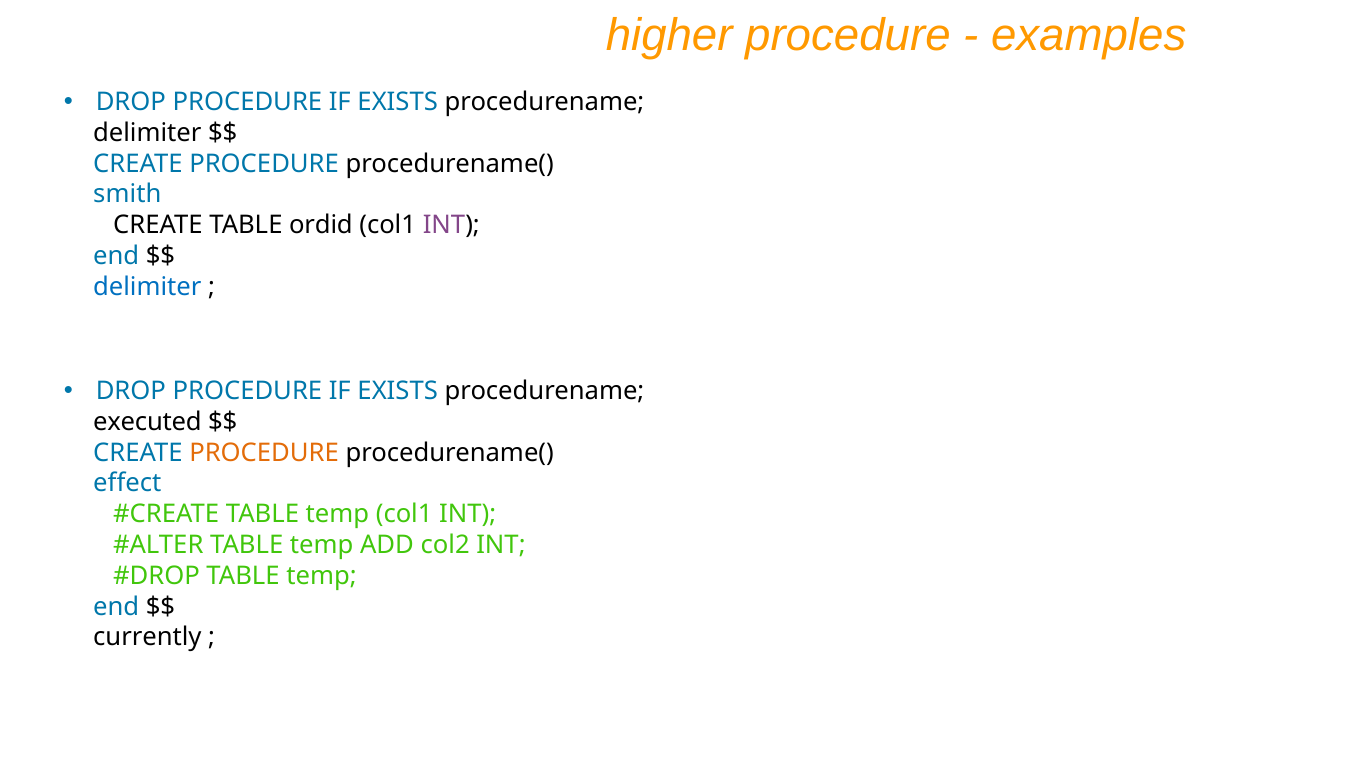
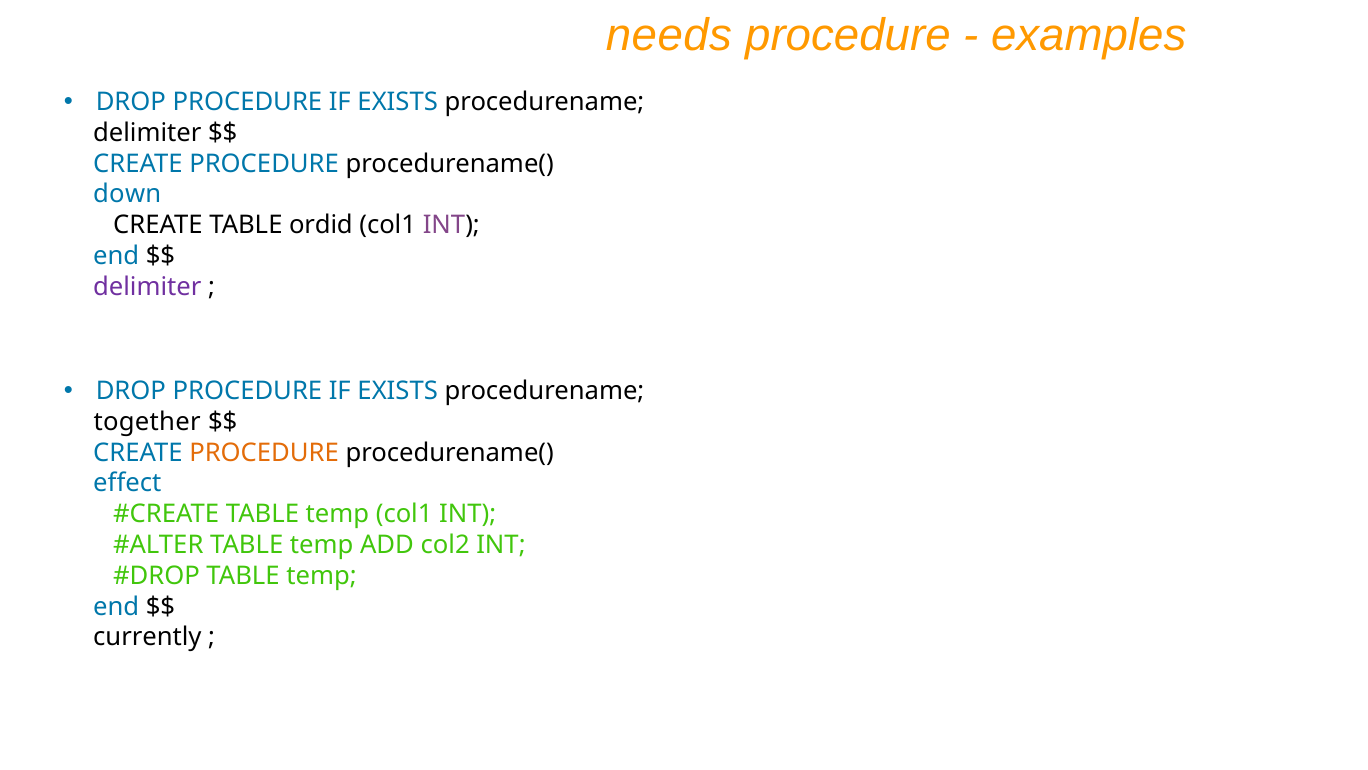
higher: higher -> needs
smith: smith -> down
delimiter at (147, 287) colour: blue -> purple
executed: executed -> together
